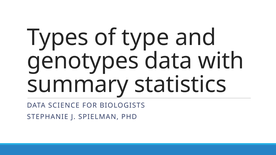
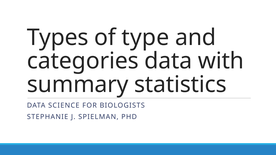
genotypes: genotypes -> categories
